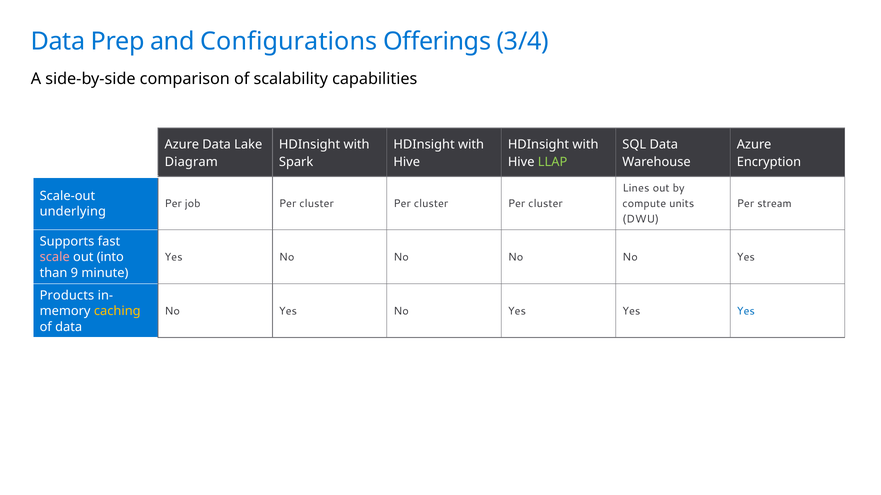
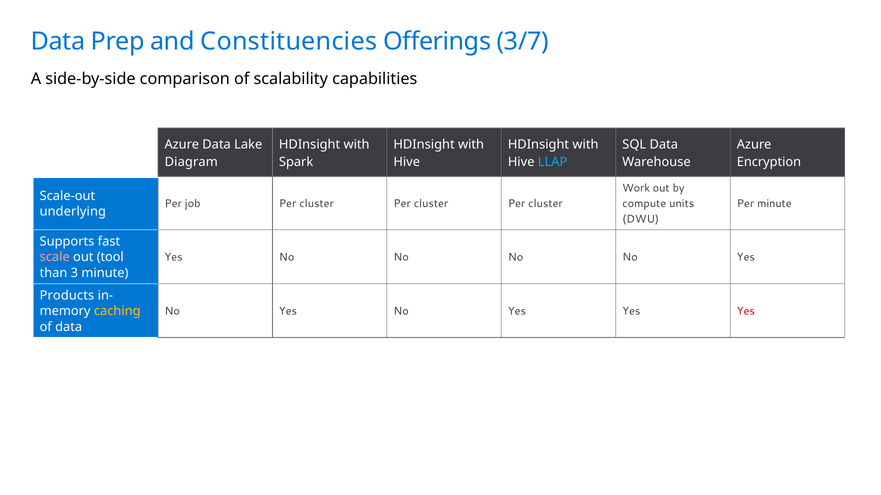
Configurations: Configurations -> Constituencies
3/4: 3/4 -> 3/7
LLAP colour: light green -> light blue
Lines: Lines -> Work
Per stream: stream -> minute
into: into -> tool
9: 9 -> 3
Yes at (746, 312) colour: blue -> red
